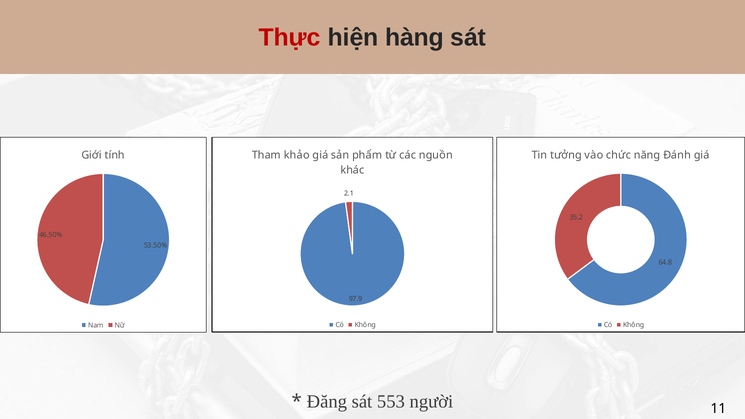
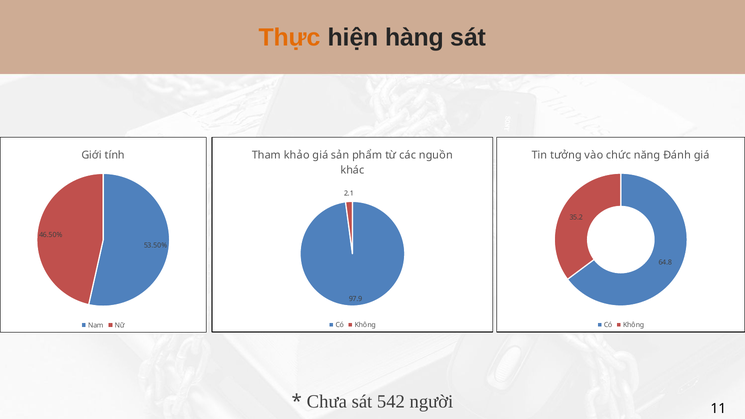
Thực colour: red -> orange
Đăng: Đăng -> Chưa
553: 553 -> 542
